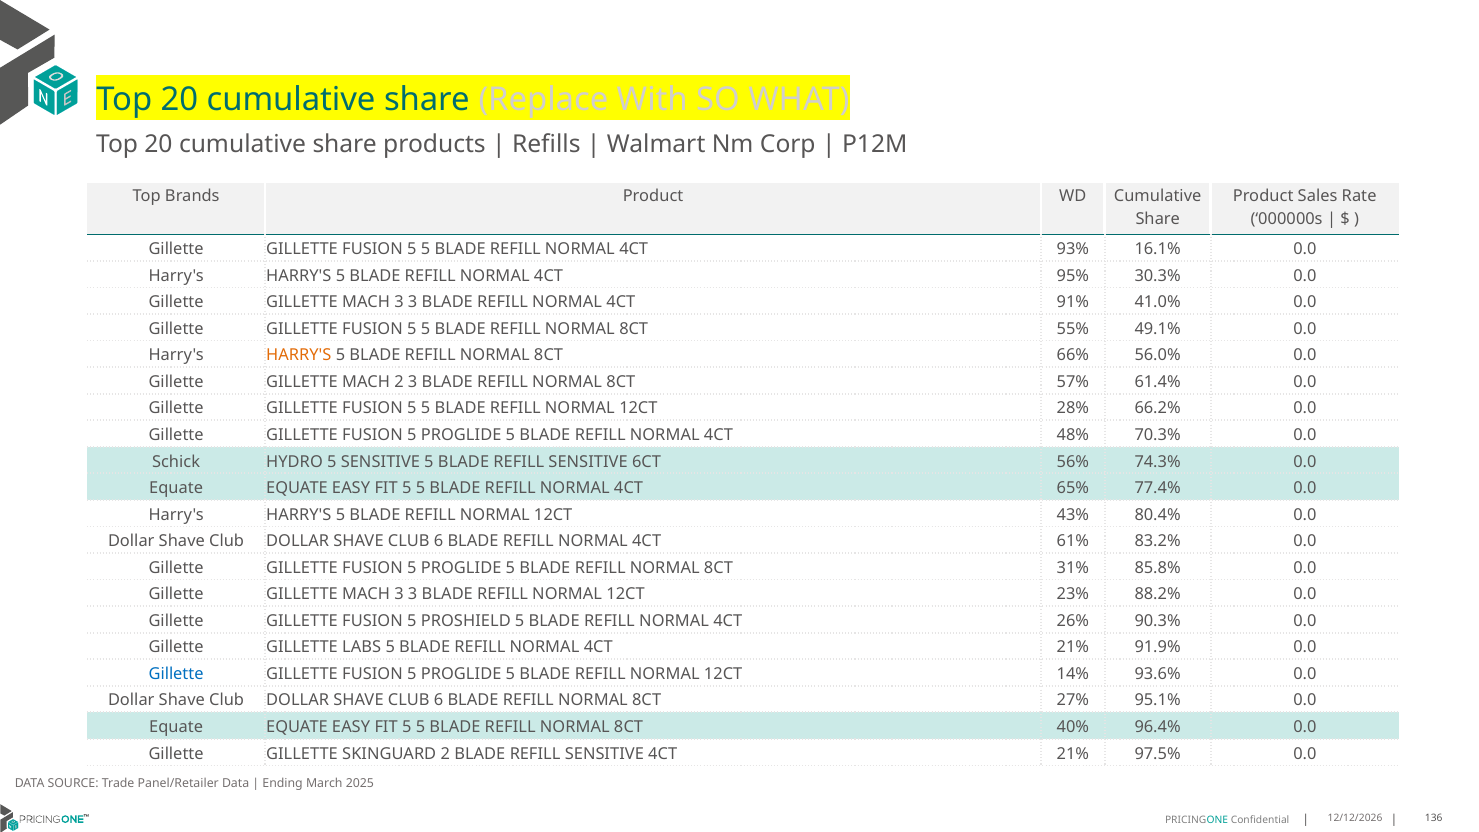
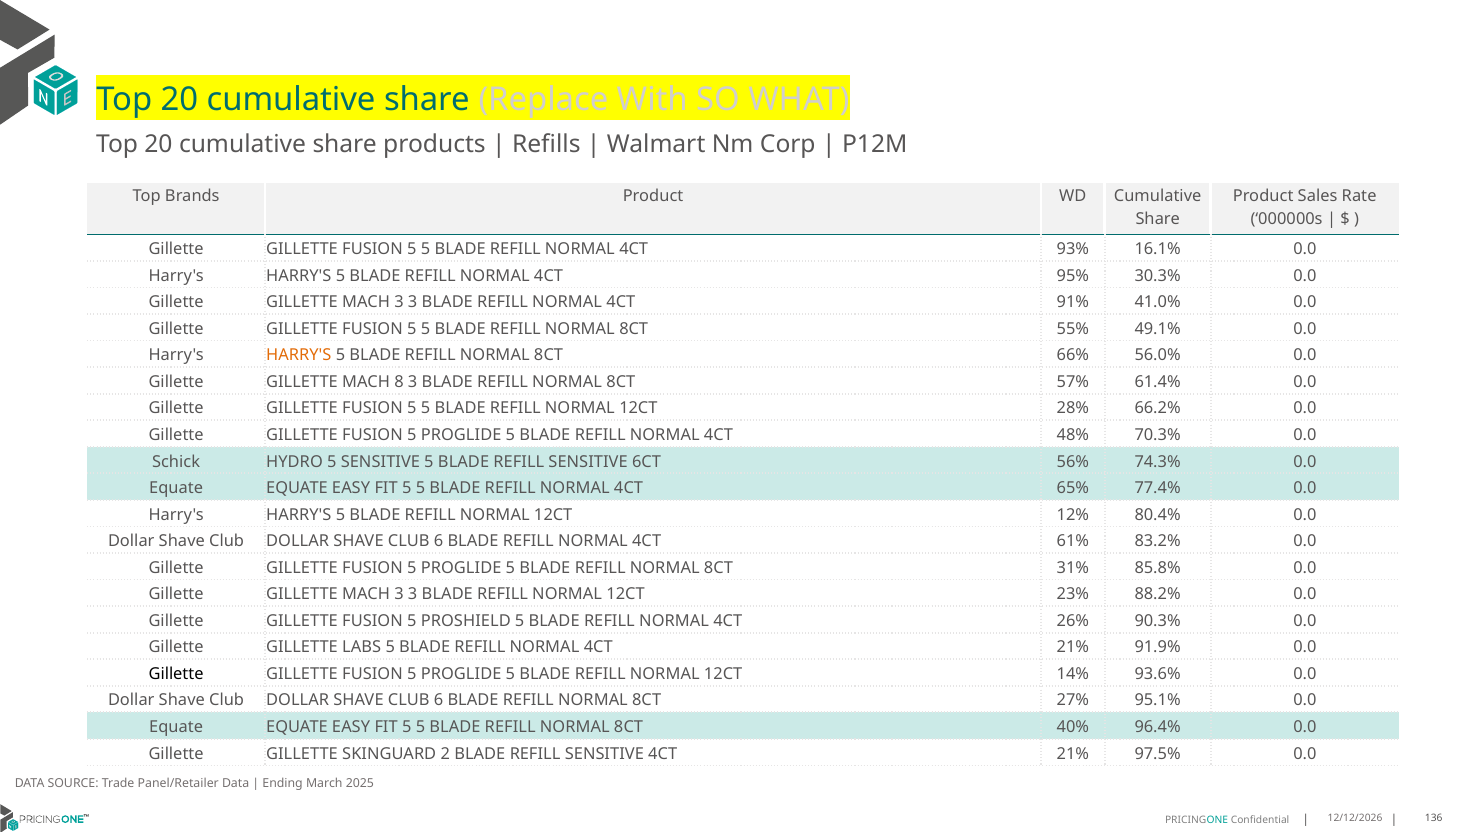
MACH 2: 2 -> 8
43%: 43% -> 12%
Gillette at (176, 674) colour: blue -> black
